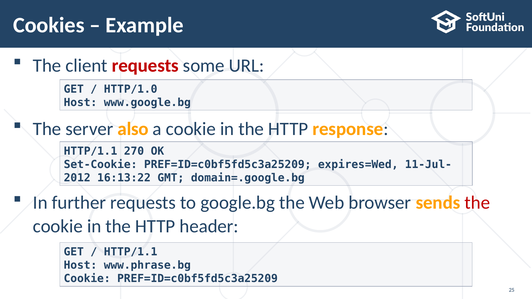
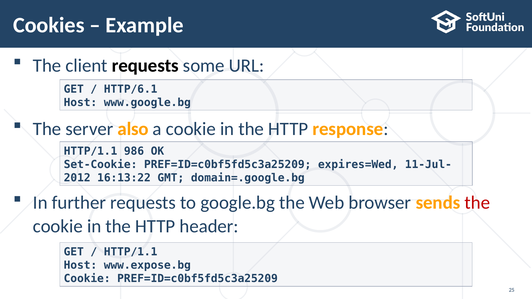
requests at (145, 66) colour: red -> black
HTTP/1.0: HTTP/1.0 -> HTTP/6.1
270: 270 -> 986
www.phrase.bg: www.phrase.bg -> www.expose.bg
